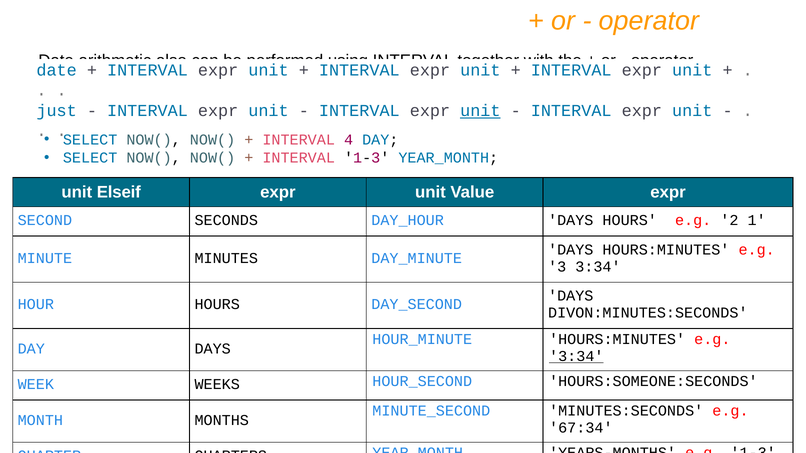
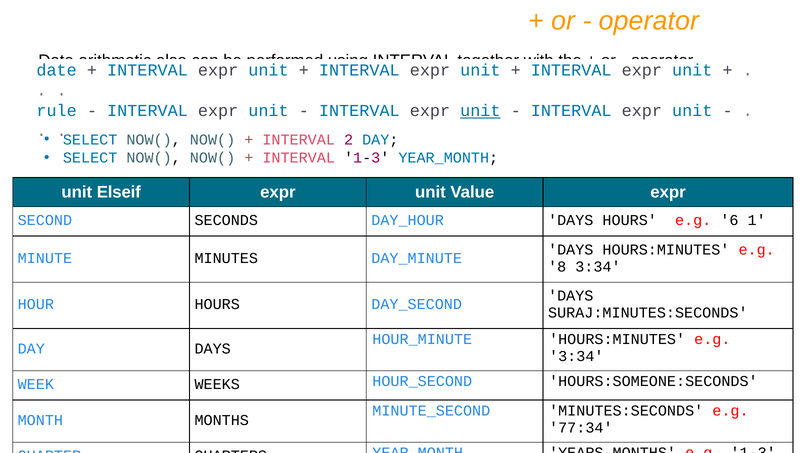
just: just -> rule
4: 4 -> 2
2: 2 -> 6
3: 3 -> 8
DIVON:MINUTES:SECONDS: DIVON:MINUTES:SECONDS -> SURAJ:MINUTES:SECONDS
3:34 at (576, 357) underline: present -> none
67:34: 67:34 -> 77:34
